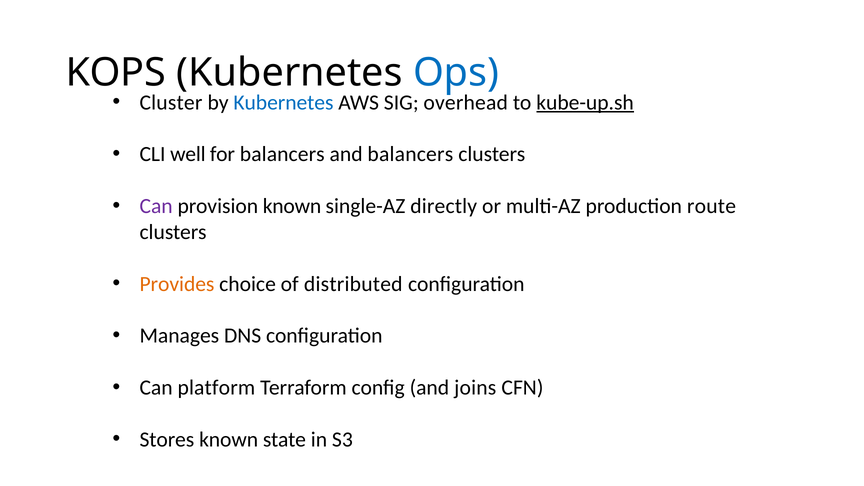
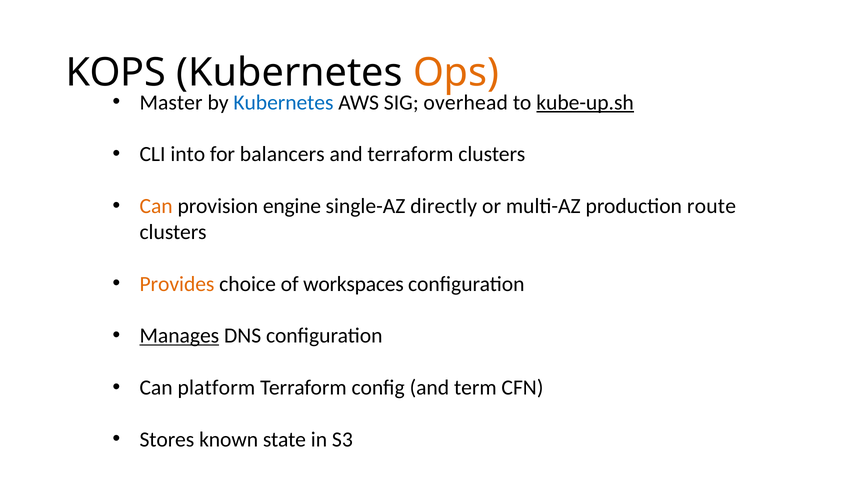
Ops colour: blue -> orange
Cluster: Cluster -> Master
well: well -> into
and balancers: balancers -> terraform
Can at (156, 206) colour: purple -> orange
provision known: known -> engine
distributed: distributed -> workspaces
Manages underline: none -> present
joins: joins -> term
